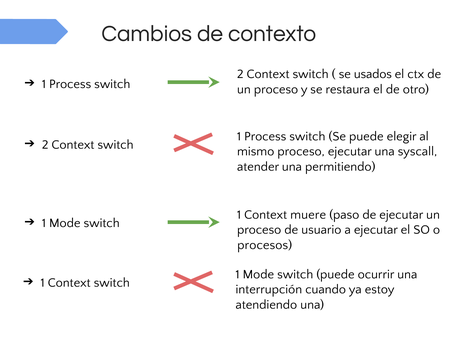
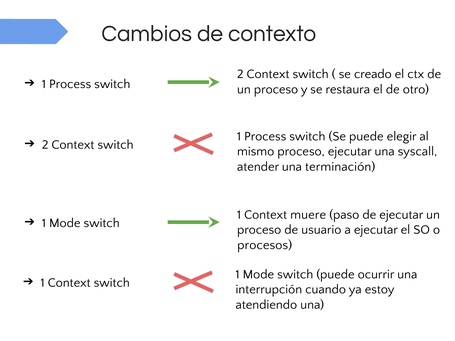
usados: usados -> creado
permitiendo: permitiendo -> terminación
